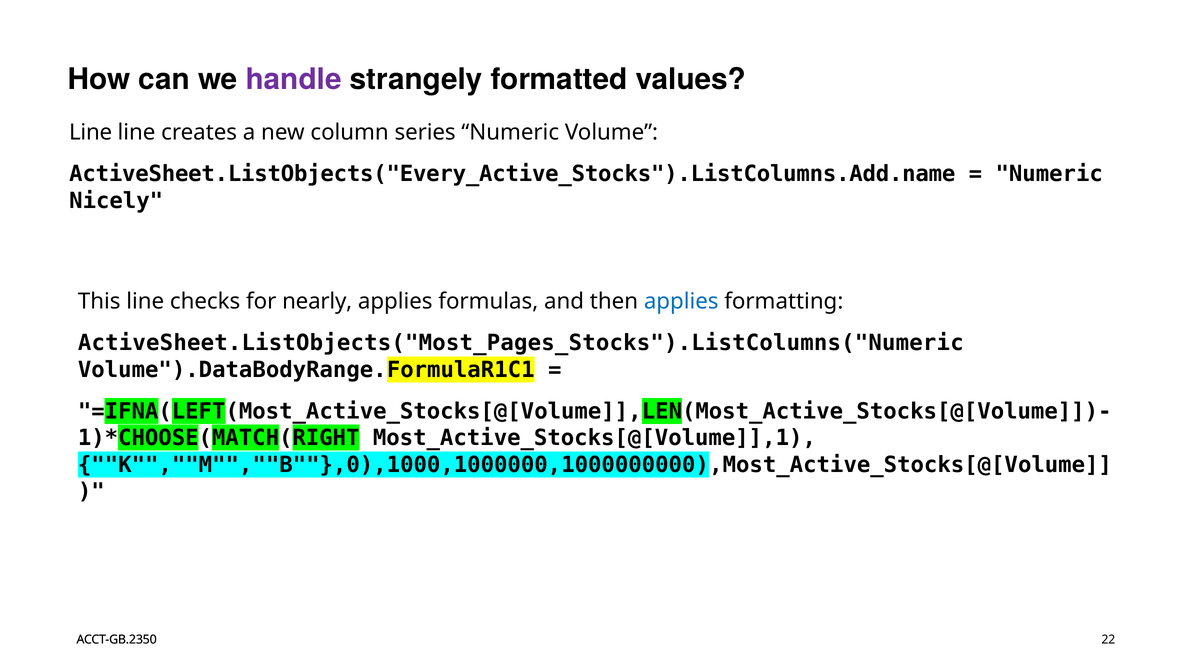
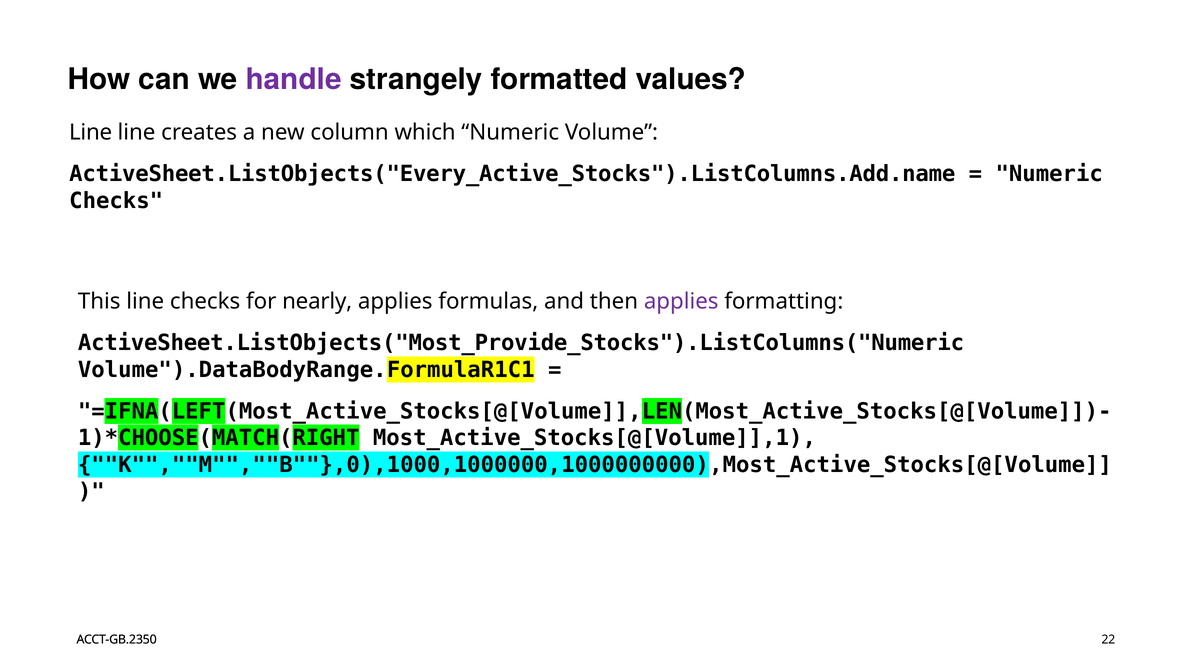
series: series -> which
Nicely at (116, 201): Nicely -> Checks
applies at (681, 301) colour: blue -> purple
ActiveSheet.ListObjects("Most_Pages_Stocks").ListColumns("Numeric: ActiveSheet.ListObjects("Most_Pages_Stocks").ListColumns("Numeric -> ActiveSheet.ListObjects("Most_Provide_Stocks").ListColumns("Numeric
